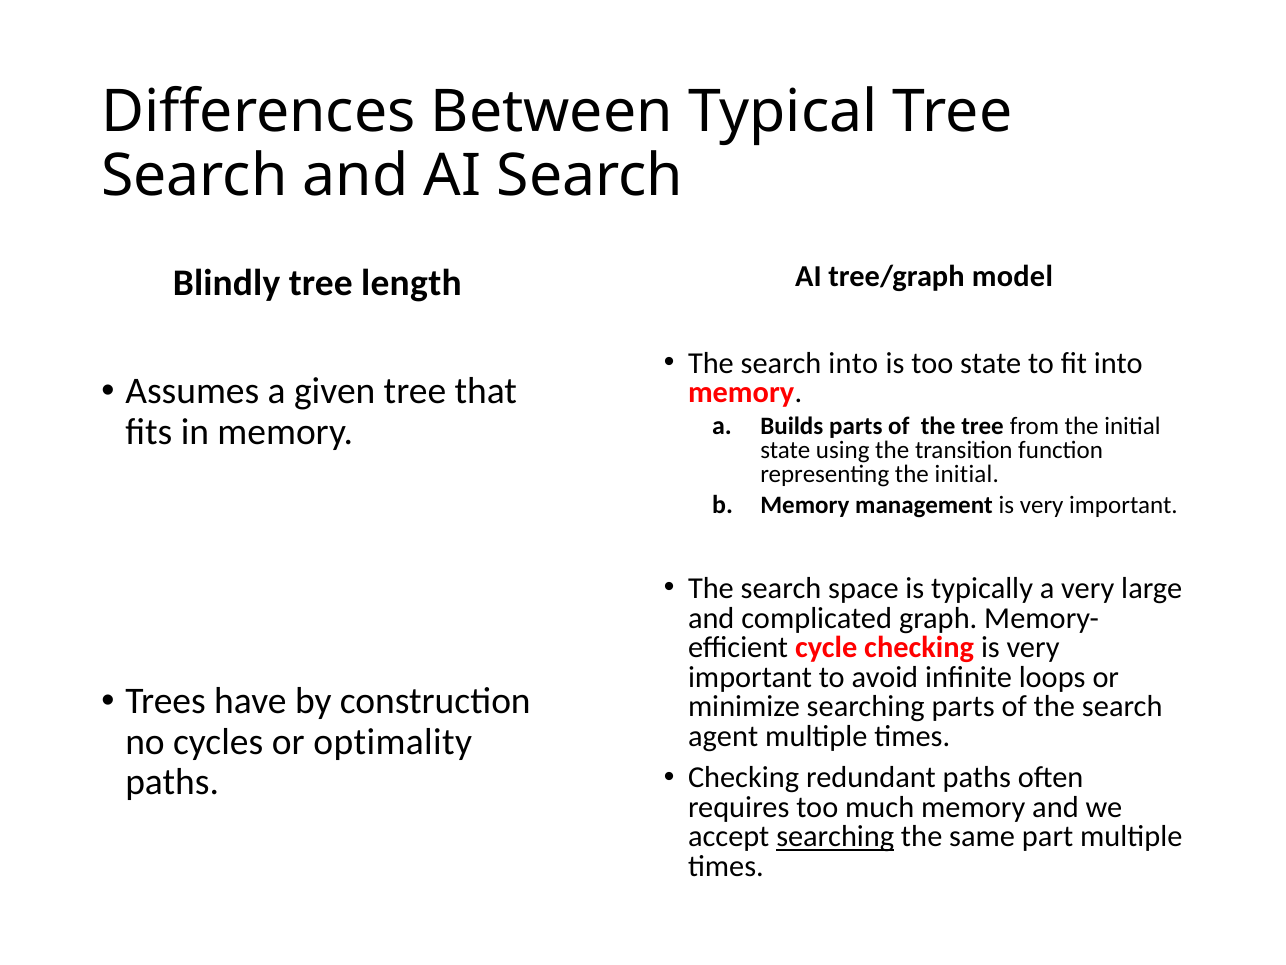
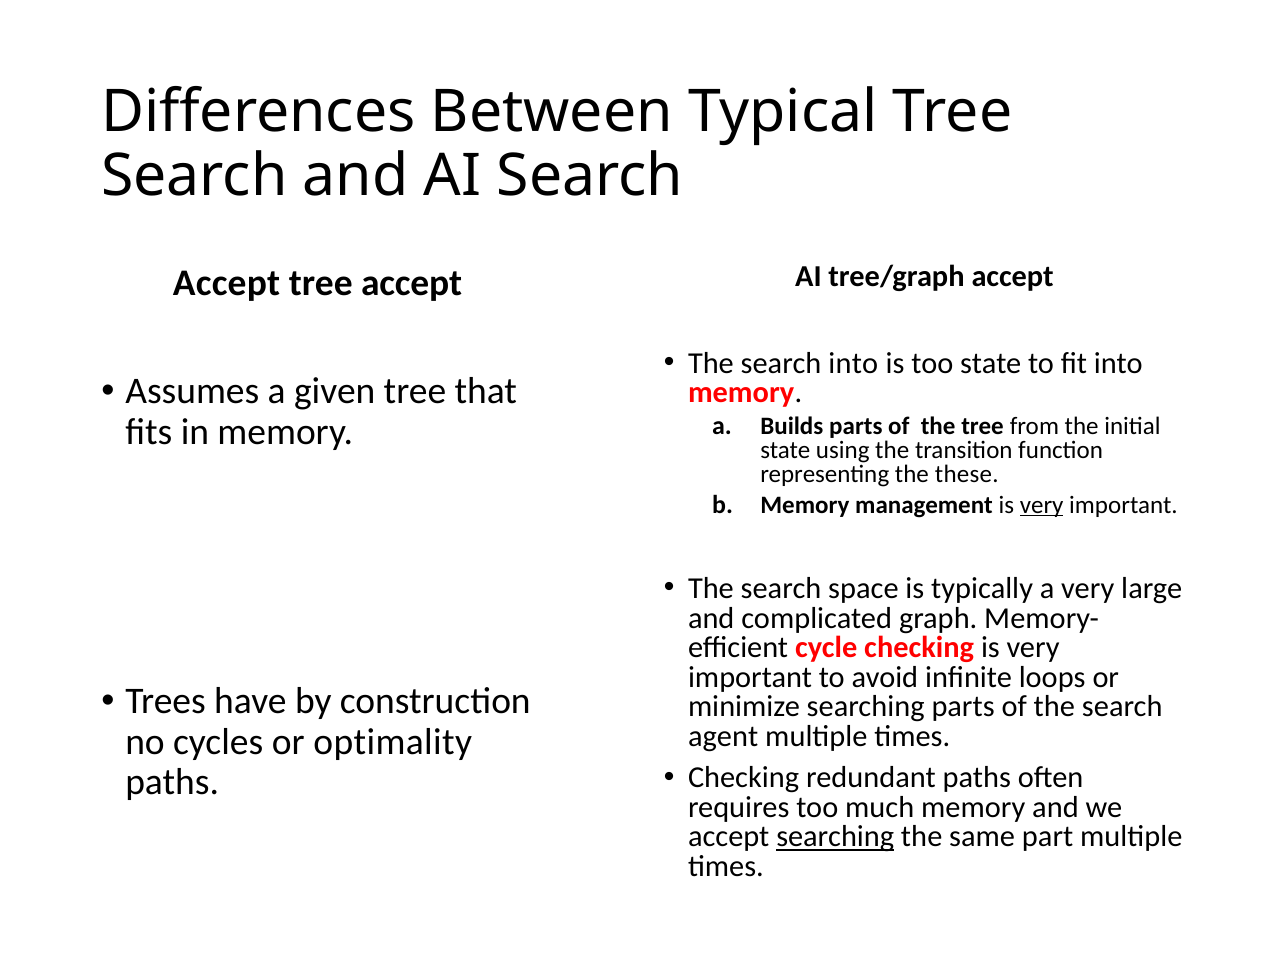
tree/graph model: model -> accept
Blindly at (227, 283): Blindly -> Accept
tree length: length -> accept
representing the initial: initial -> these
very at (1042, 505) underline: none -> present
